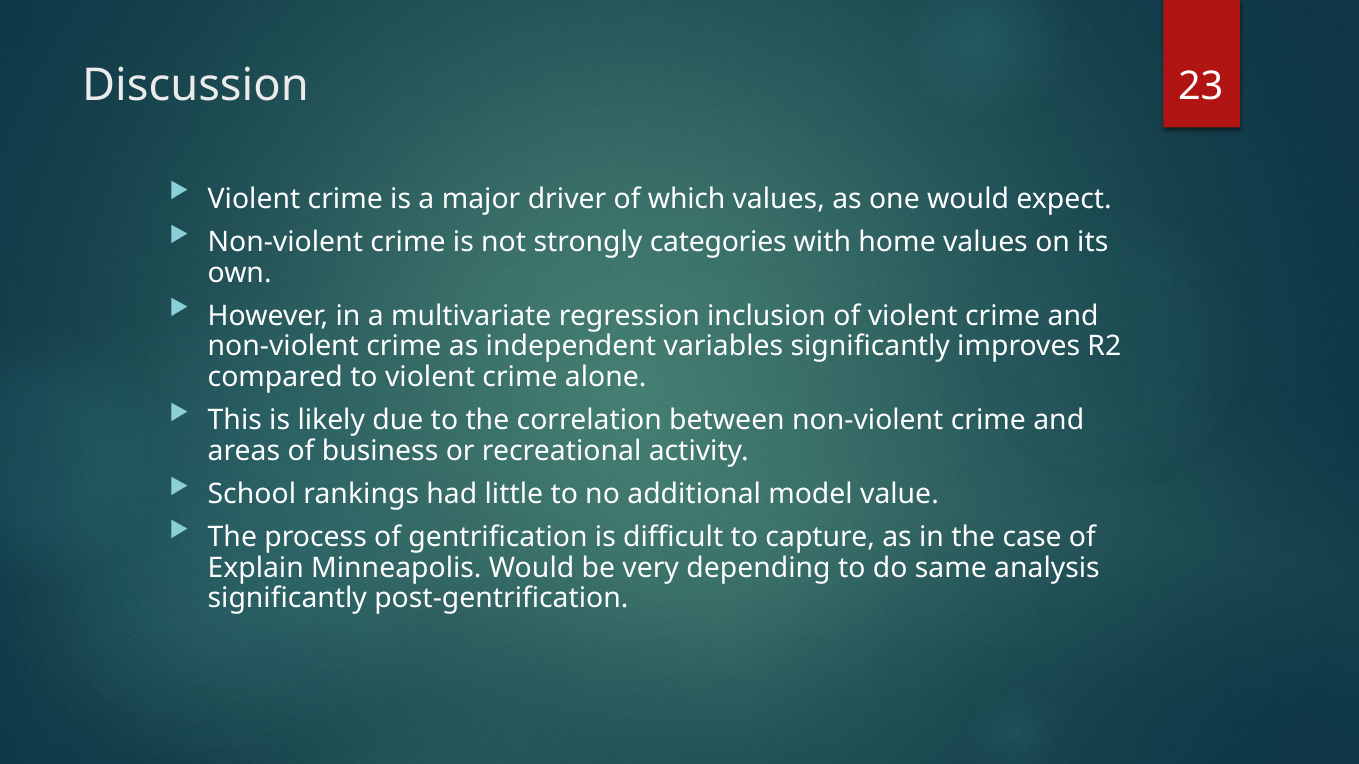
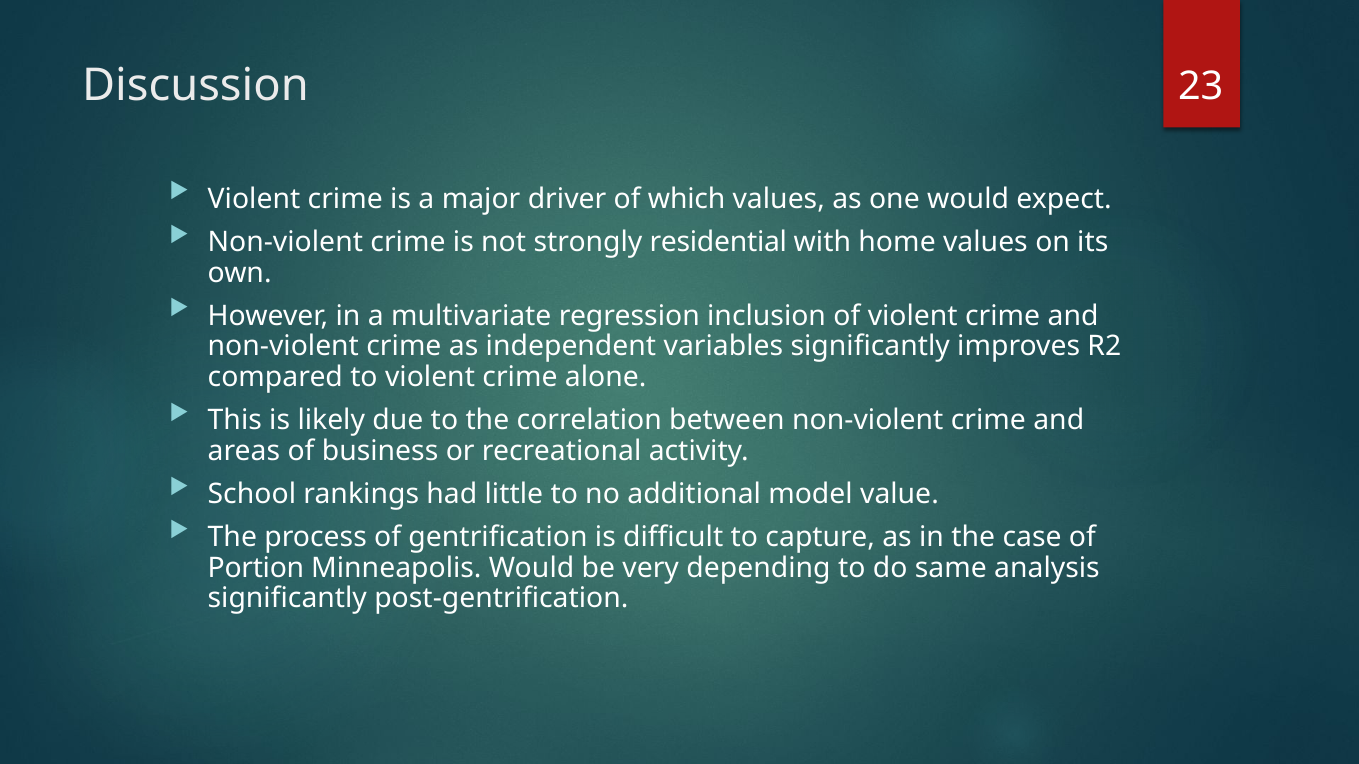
categories: categories -> residential
Explain: Explain -> Portion
